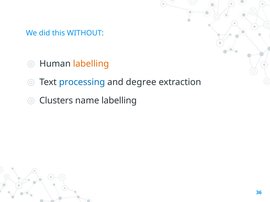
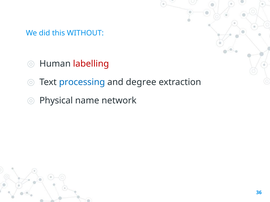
labelling at (91, 64) colour: orange -> red
Clusters: Clusters -> Physical
name labelling: labelling -> network
